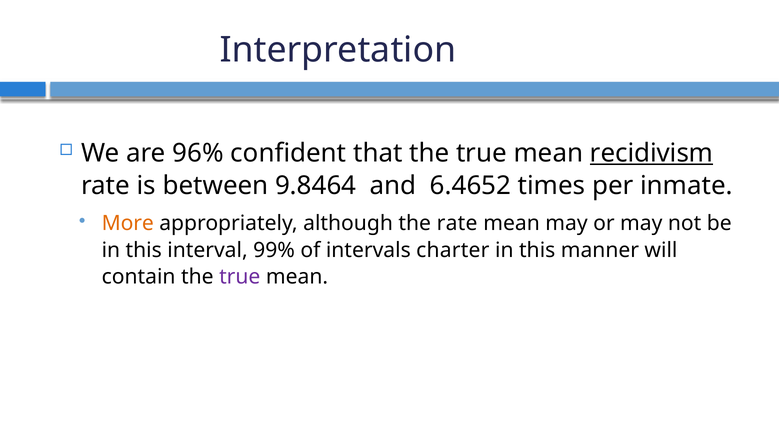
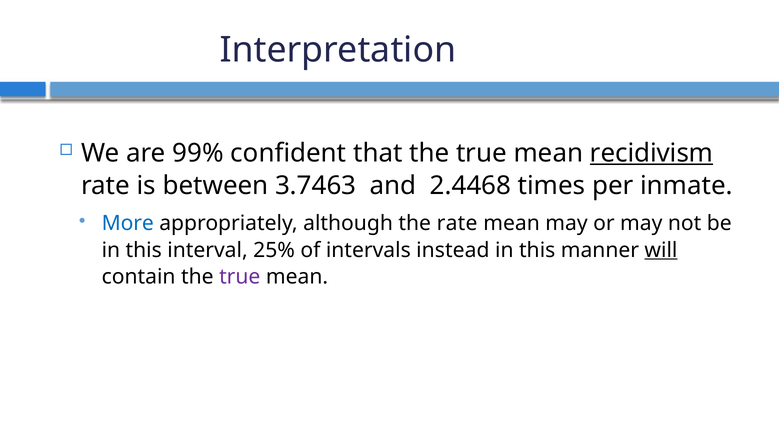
96%: 96% -> 99%
9.8464: 9.8464 -> 3.7463
6.4652: 6.4652 -> 2.4468
More colour: orange -> blue
99%: 99% -> 25%
charter: charter -> instead
will underline: none -> present
